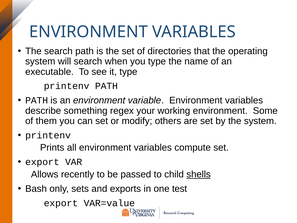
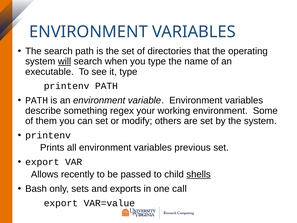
will underline: none -> present
compute: compute -> previous
test: test -> call
